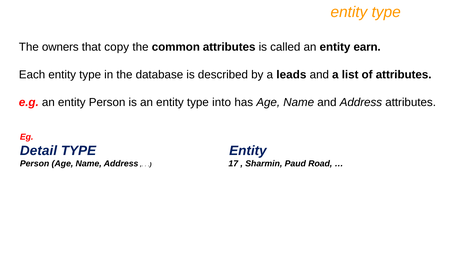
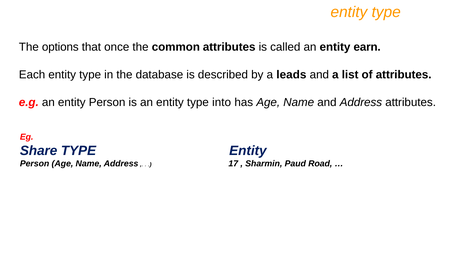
owners: owners -> options
copy: copy -> once
Detail: Detail -> Share
